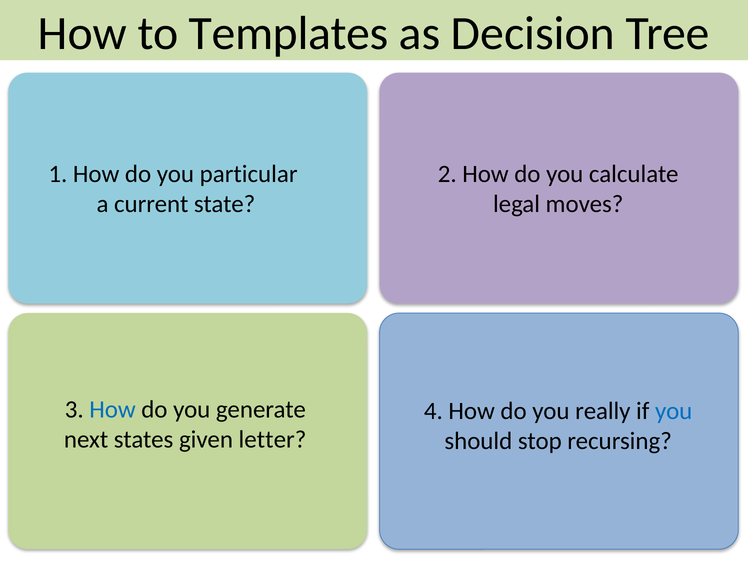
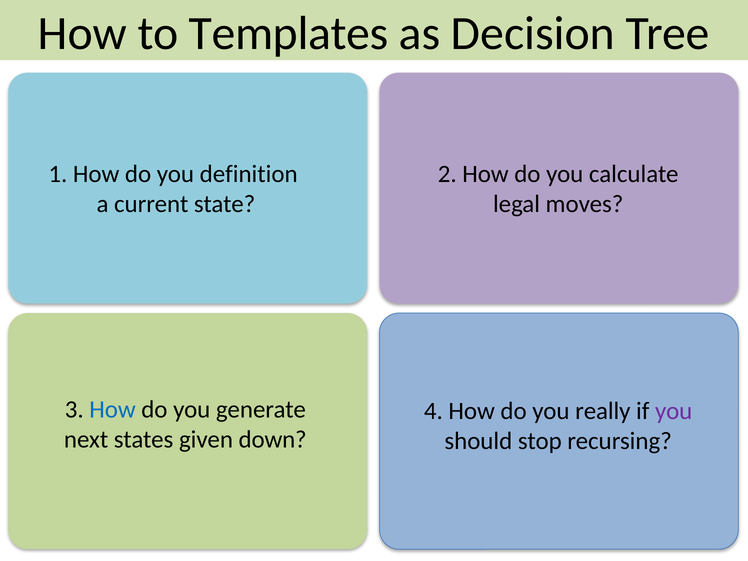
particular: particular -> definition
you at (674, 411) colour: blue -> purple
letter: letter -> down
